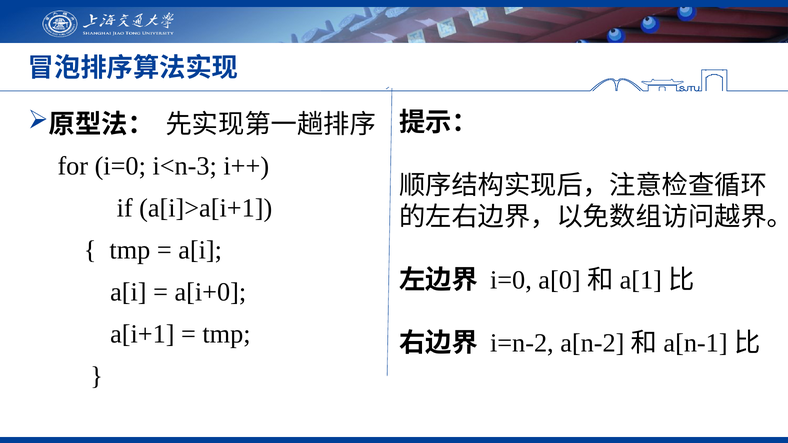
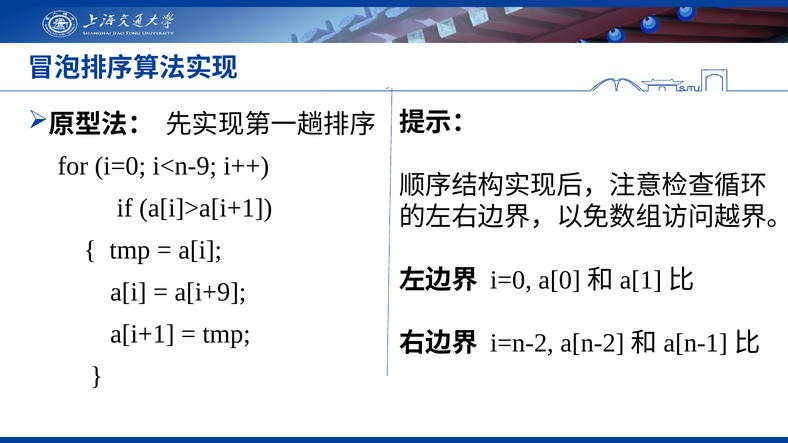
i<n-3: i<n-3 -> i<n-9
a[i+0: a[i+0 -> a[i+9
